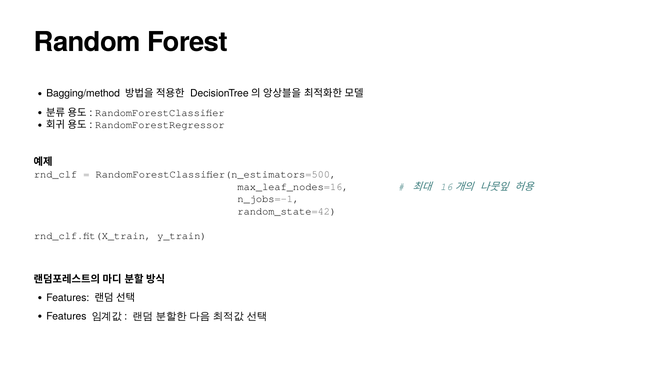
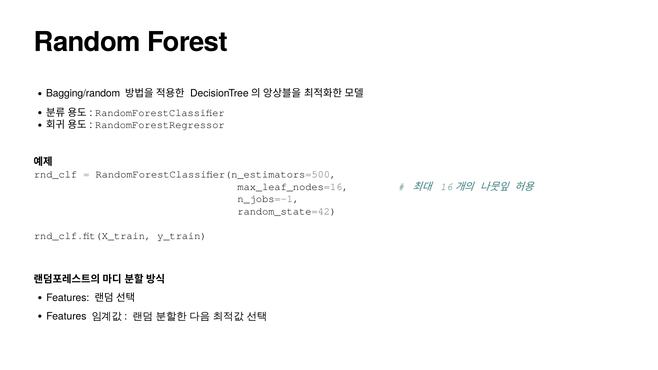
Bagging/method: Bagging/method -> Bagging/random
